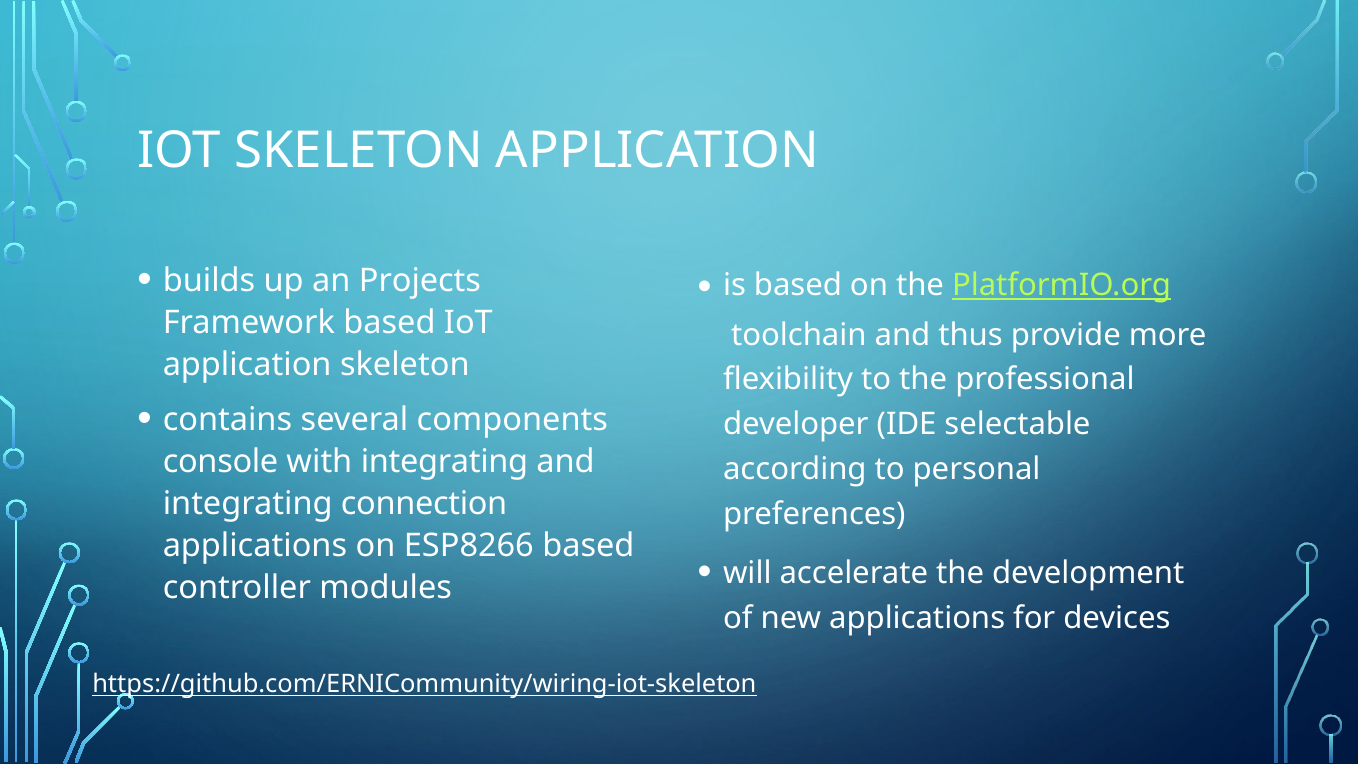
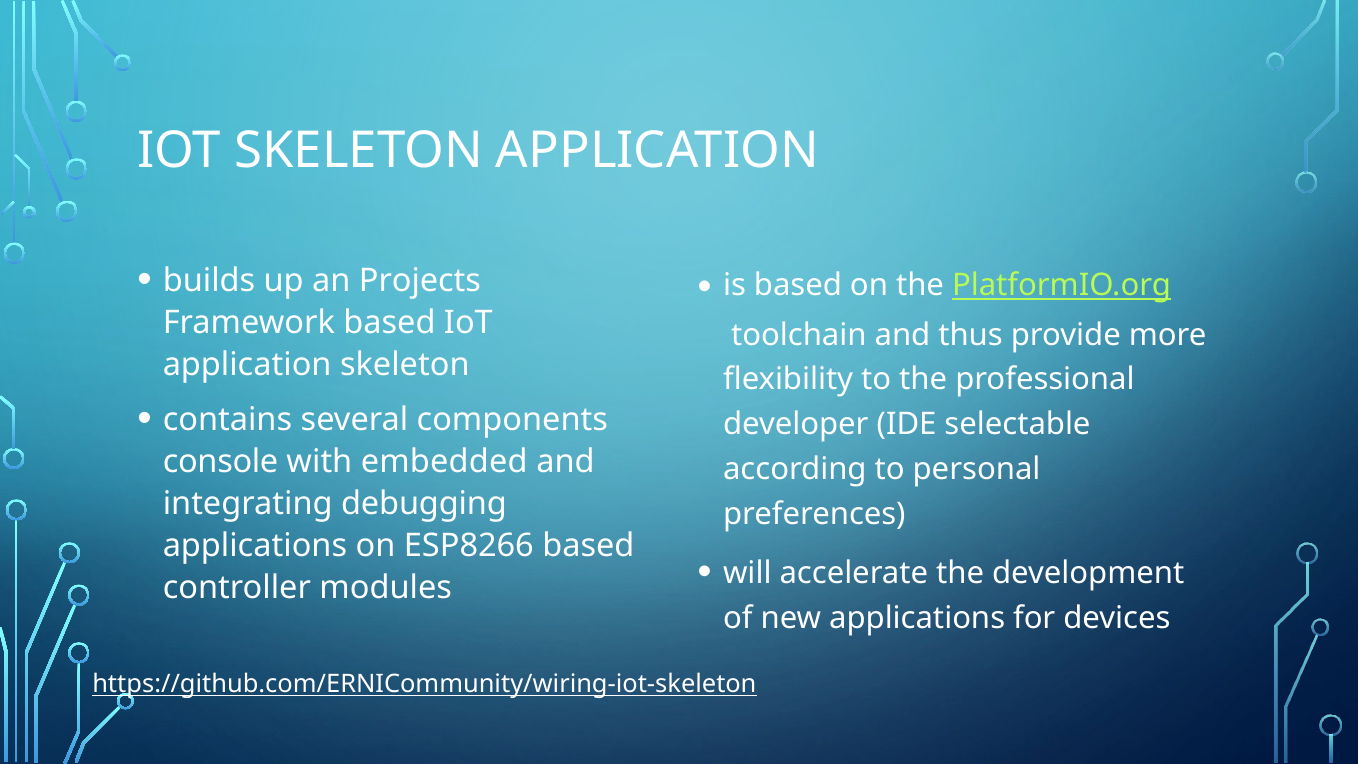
with integrating: integrating -> embedded
connection: connection -> debugging
